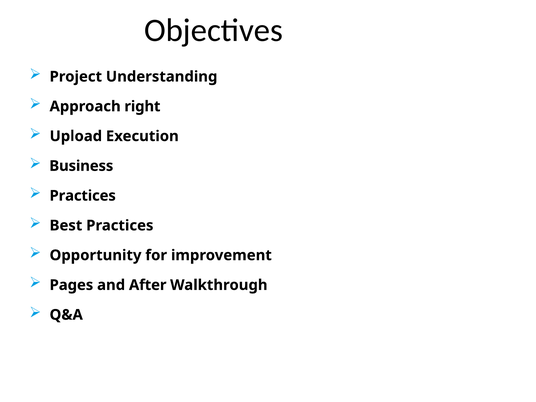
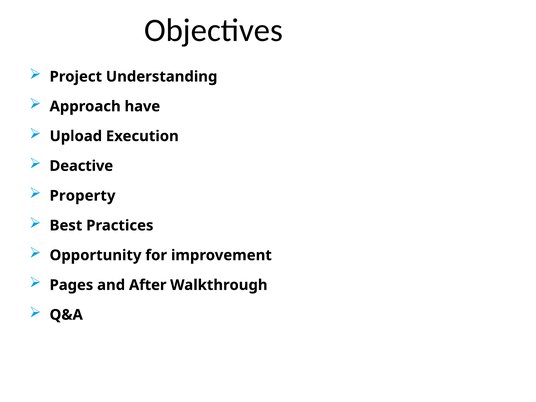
right: right -> have
Business: Business -> Deactive
Practices at (83, 196): Practices -> Property
